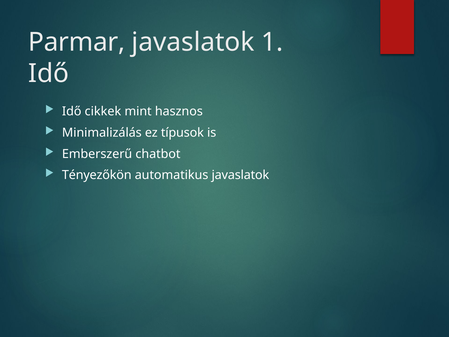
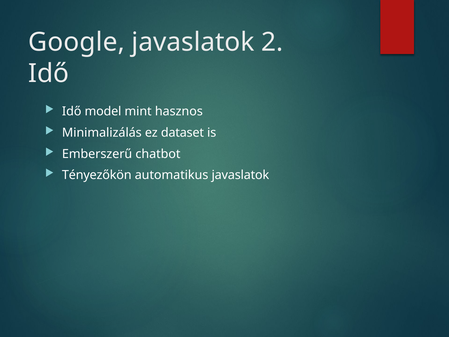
Parmar: Parmar -> Google
1: 1 -> 2
cikkek: cikkek -> model
típusok: típusok -> dataset
